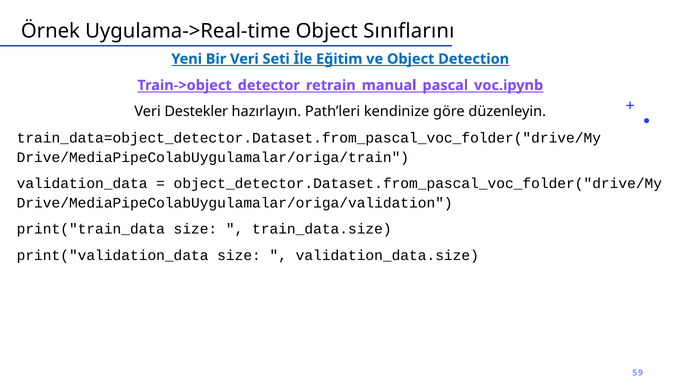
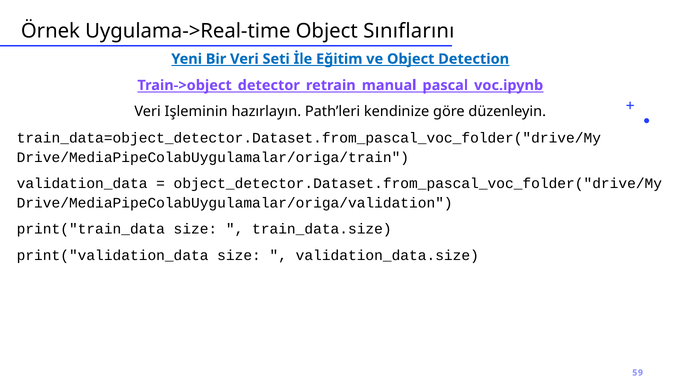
Destekler: Destekler -> Işleminin
